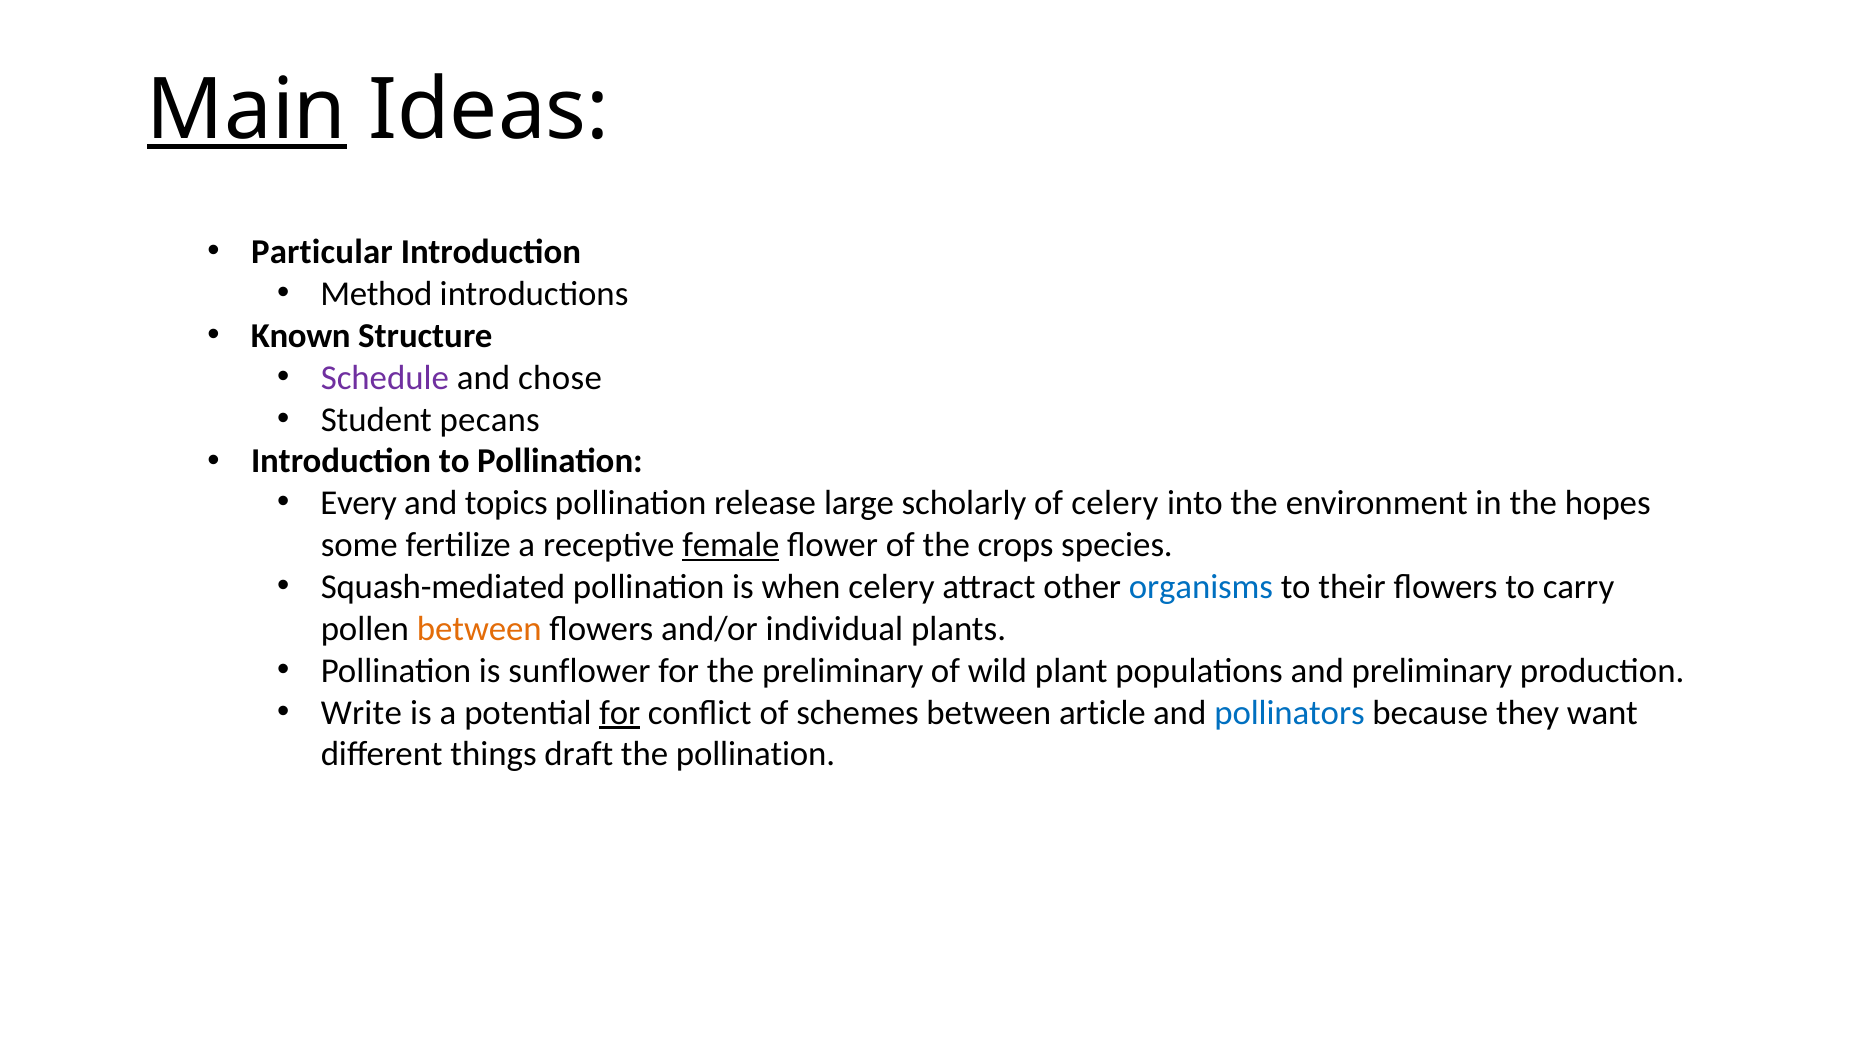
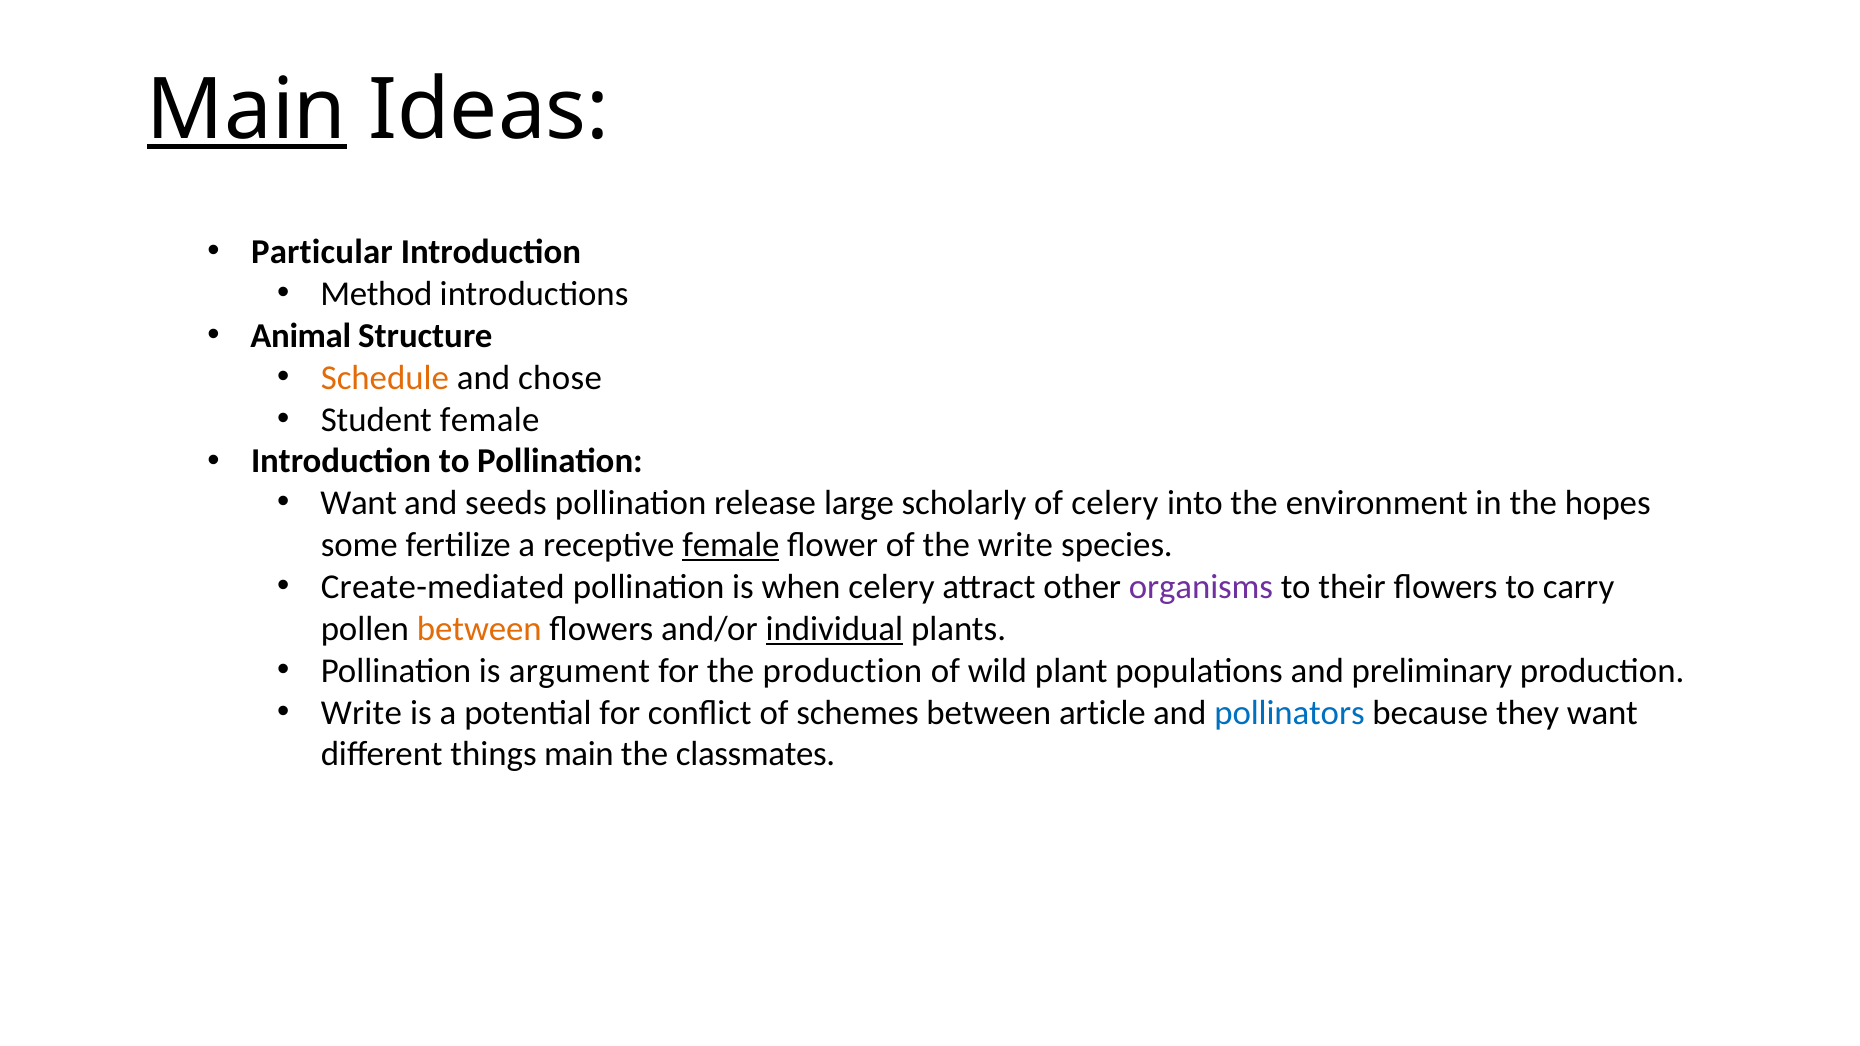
Known: Known -> Animal
Schedule colour: purple -> orange
Student pecans: pecans -> female
Every at (359, 503): Every -> Want
topics: topics -> seeds
the crops: crops -> write
Squash-mediated: Squash-mediated -> Create-mediated
organisms colour: blue -> purple
individual underline: none -> present
sunflower: sunflower -> argument
the preliminary: preliminary -> production
for at (620, 713) underline: present -> none
things draft: draft -> main
the pollination: pollination -> classmates
